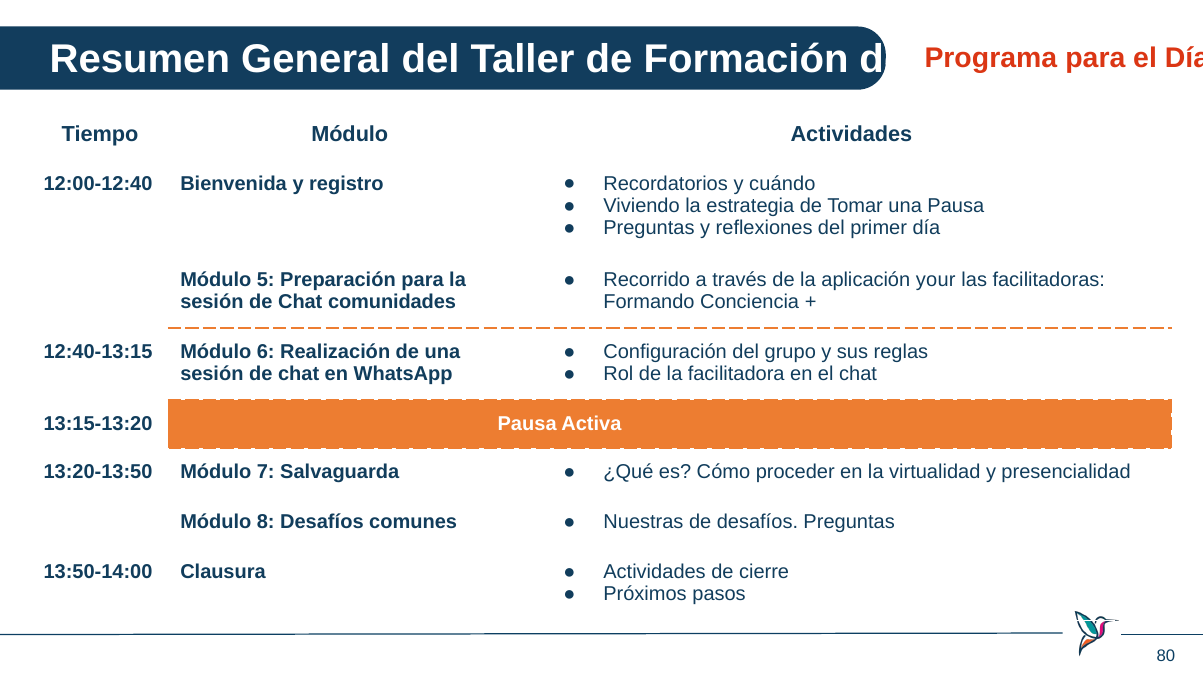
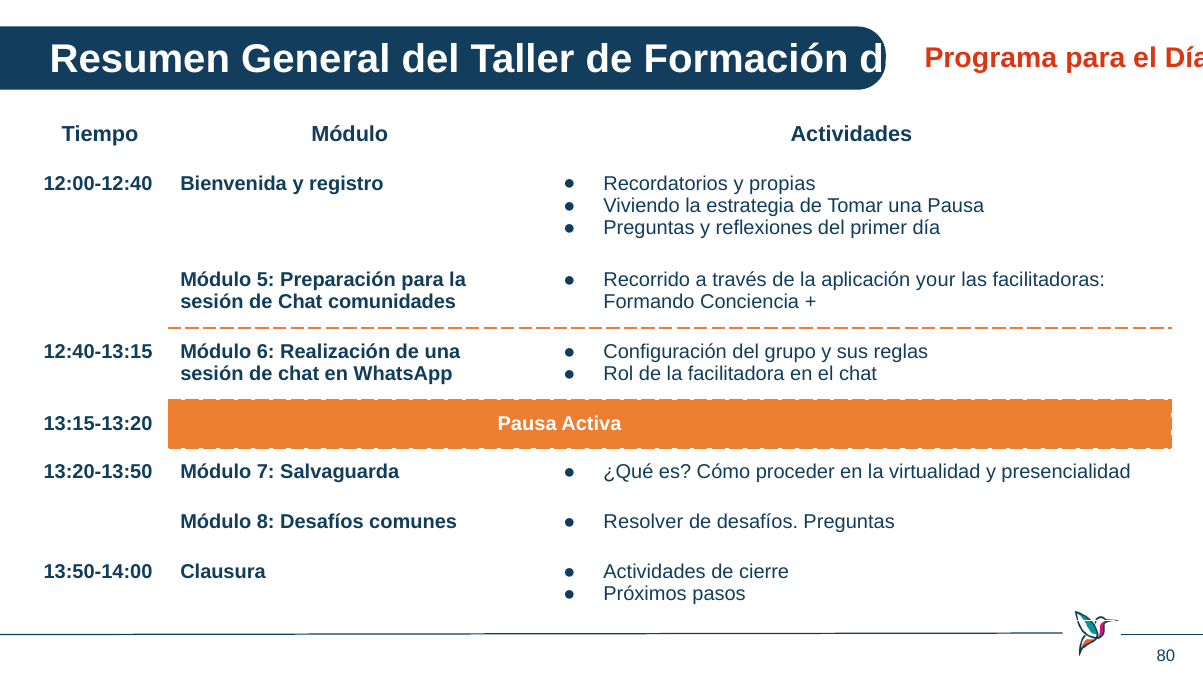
cuándo: cuándo -> propias
Nuestras: Nuestras -> Resolver
